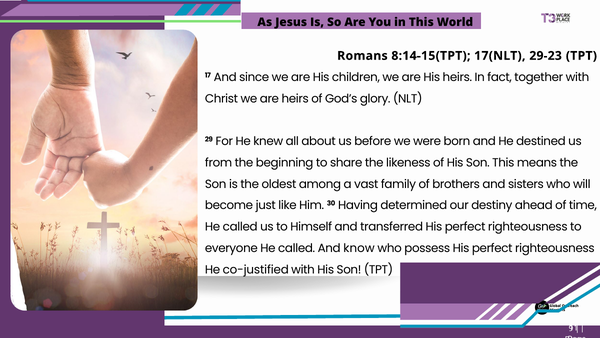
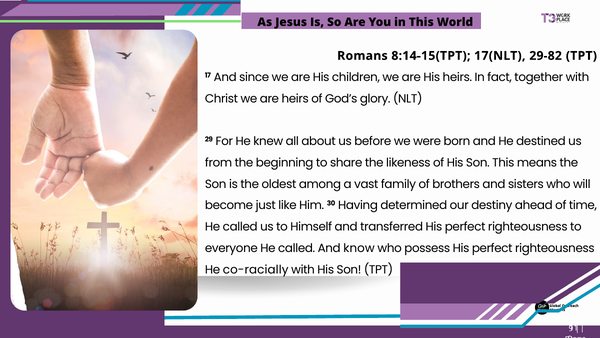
29-23: 29-23 -> 29-82
co-justified: co-justified -> co-racially
